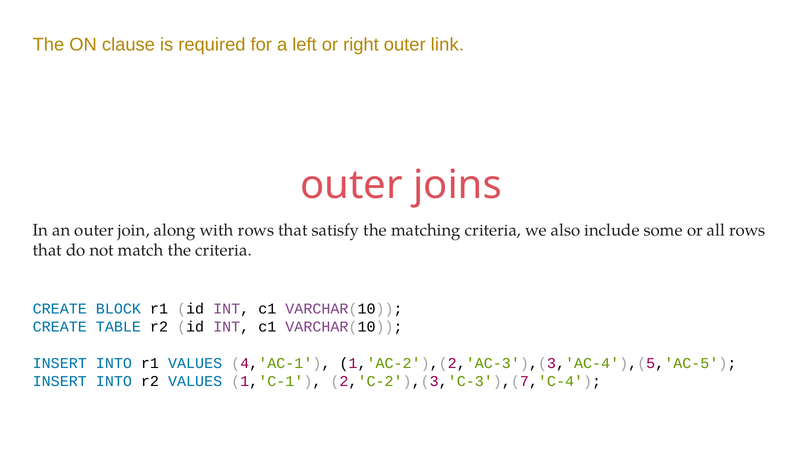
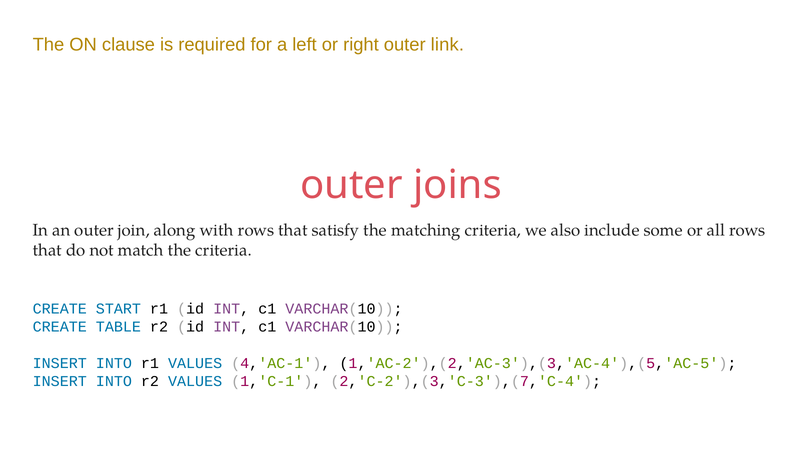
BLOCK: BLOCK -> START
